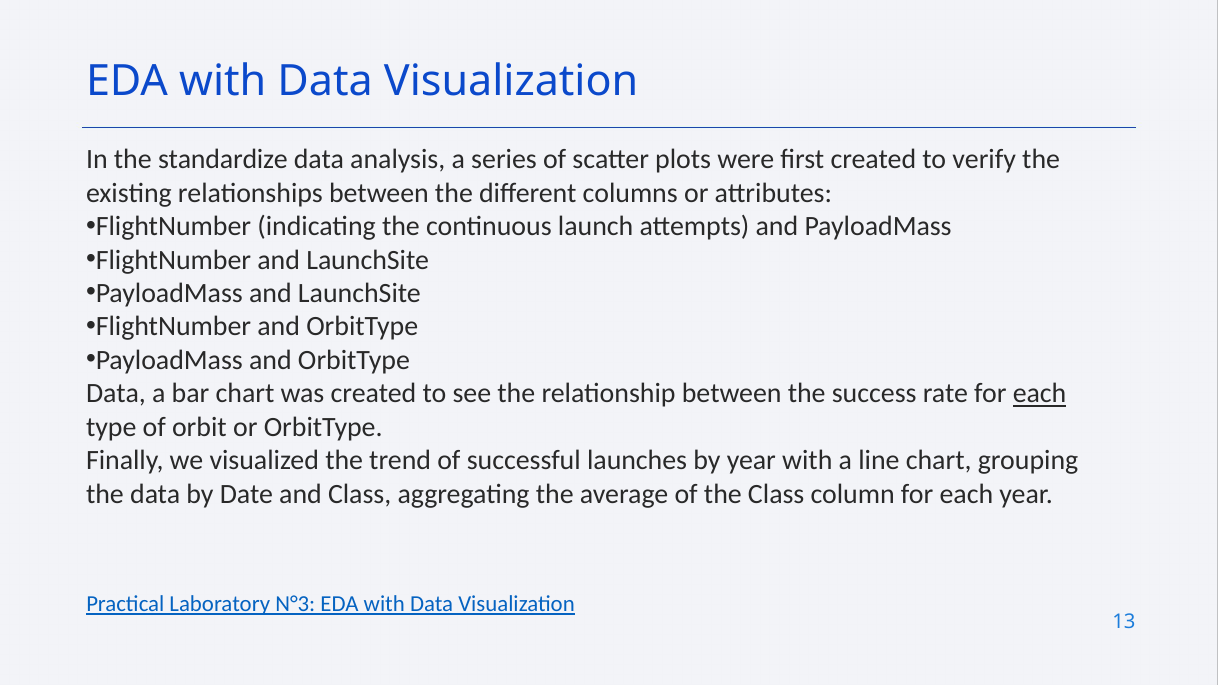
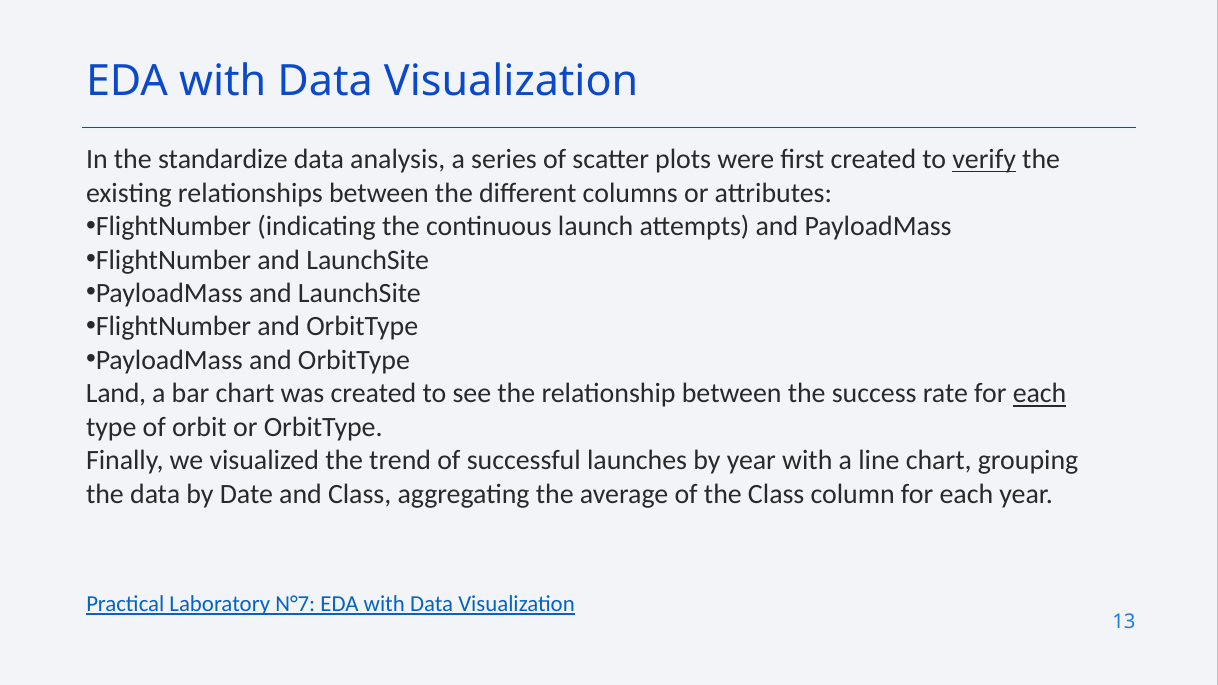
verify underline: none -> present
Data at (116, 394): Data -> Land
N°3: N°3 -> N°7
